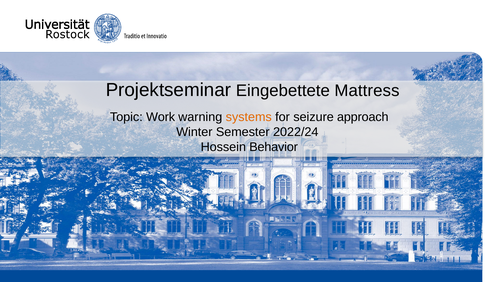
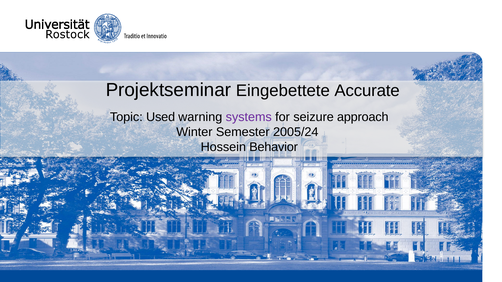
Mattress: Mattress -> Accurate
Work: Work -> Used
systems colour: orange -> purple
2022/24: 2022/24 -> 2005/24
